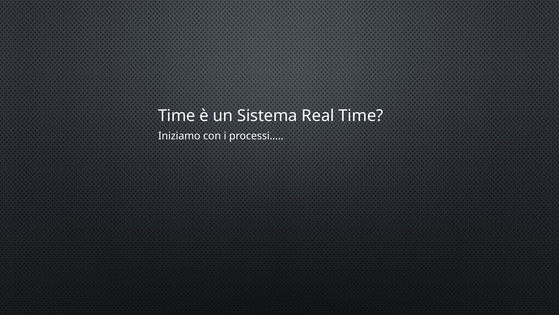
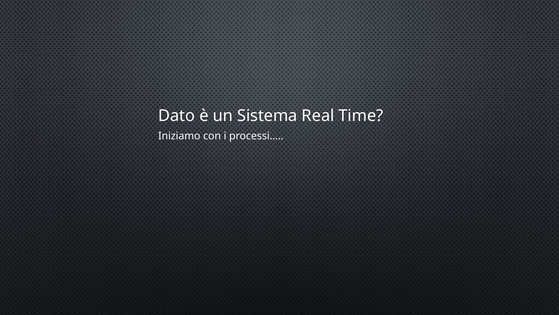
Time at (177, 116): Time -> Dato
